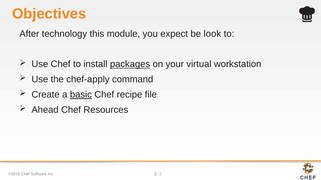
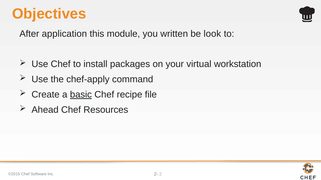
technology: technology -> application
expect: expect -> written
packages underline: present -> none
